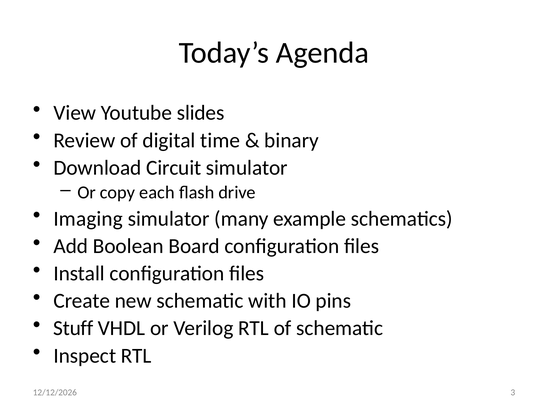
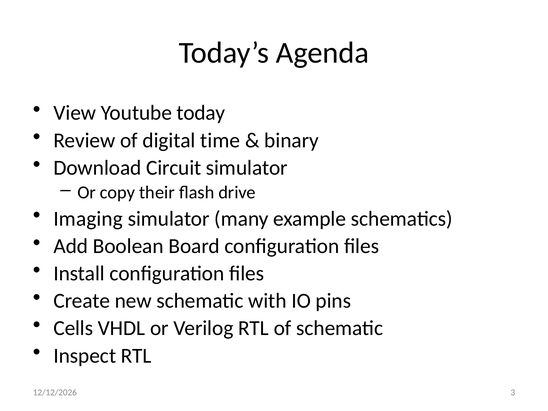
slides: slides -> today
each: each -> their
Stuff: Stuff -> Cells
